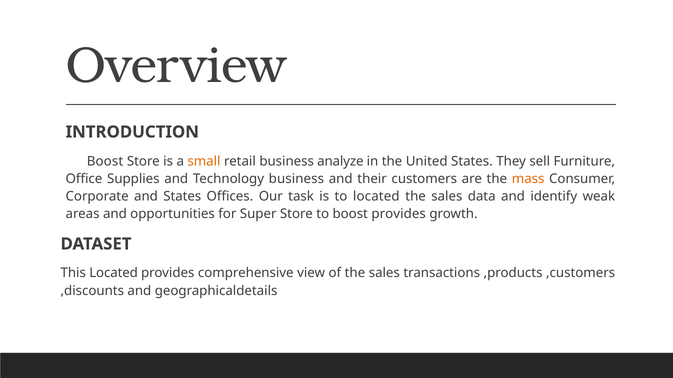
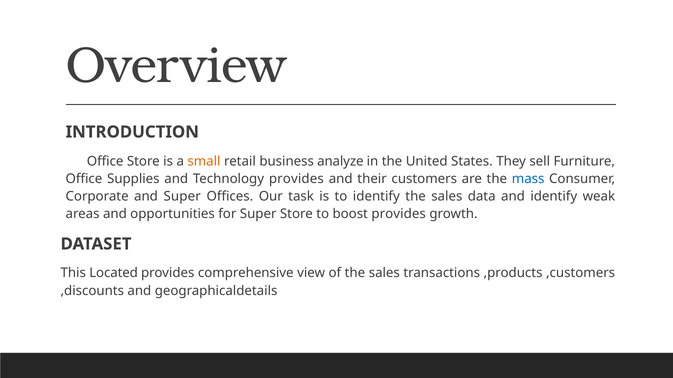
Boost at (105, 161): Boost -> Office
Technology business: business -> provides
mass colour: orange -> blue
and States: States -> Super
to located: located -> identify
